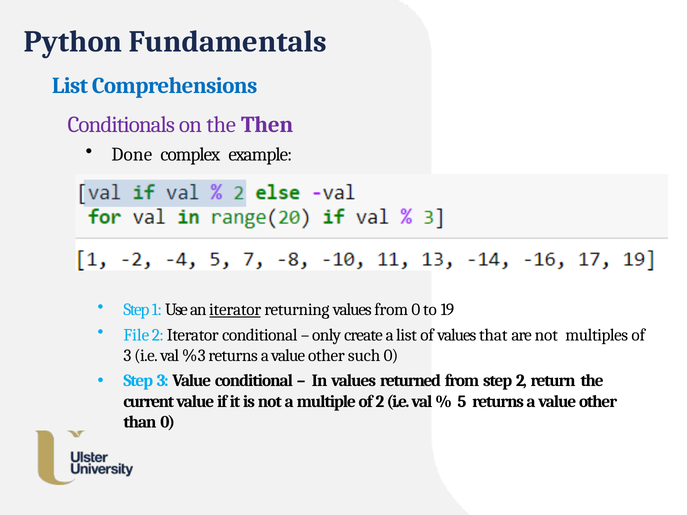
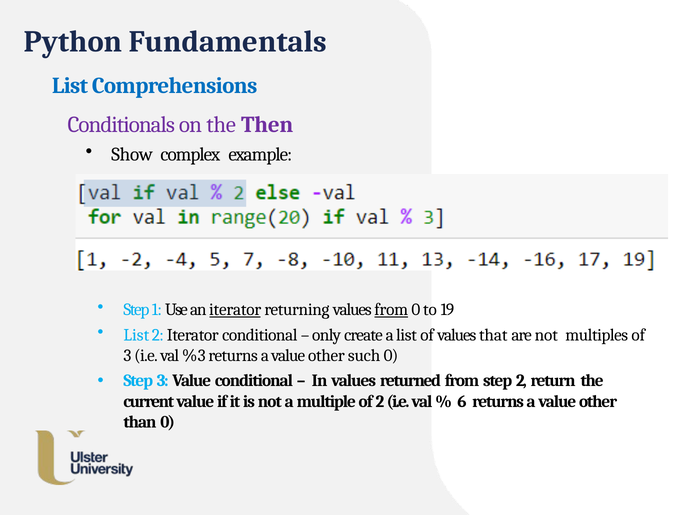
Done: Done -> Show
from at (391, 310) underline: none -> present
File at (136, 335): File -> List
5: 5 -> 6
